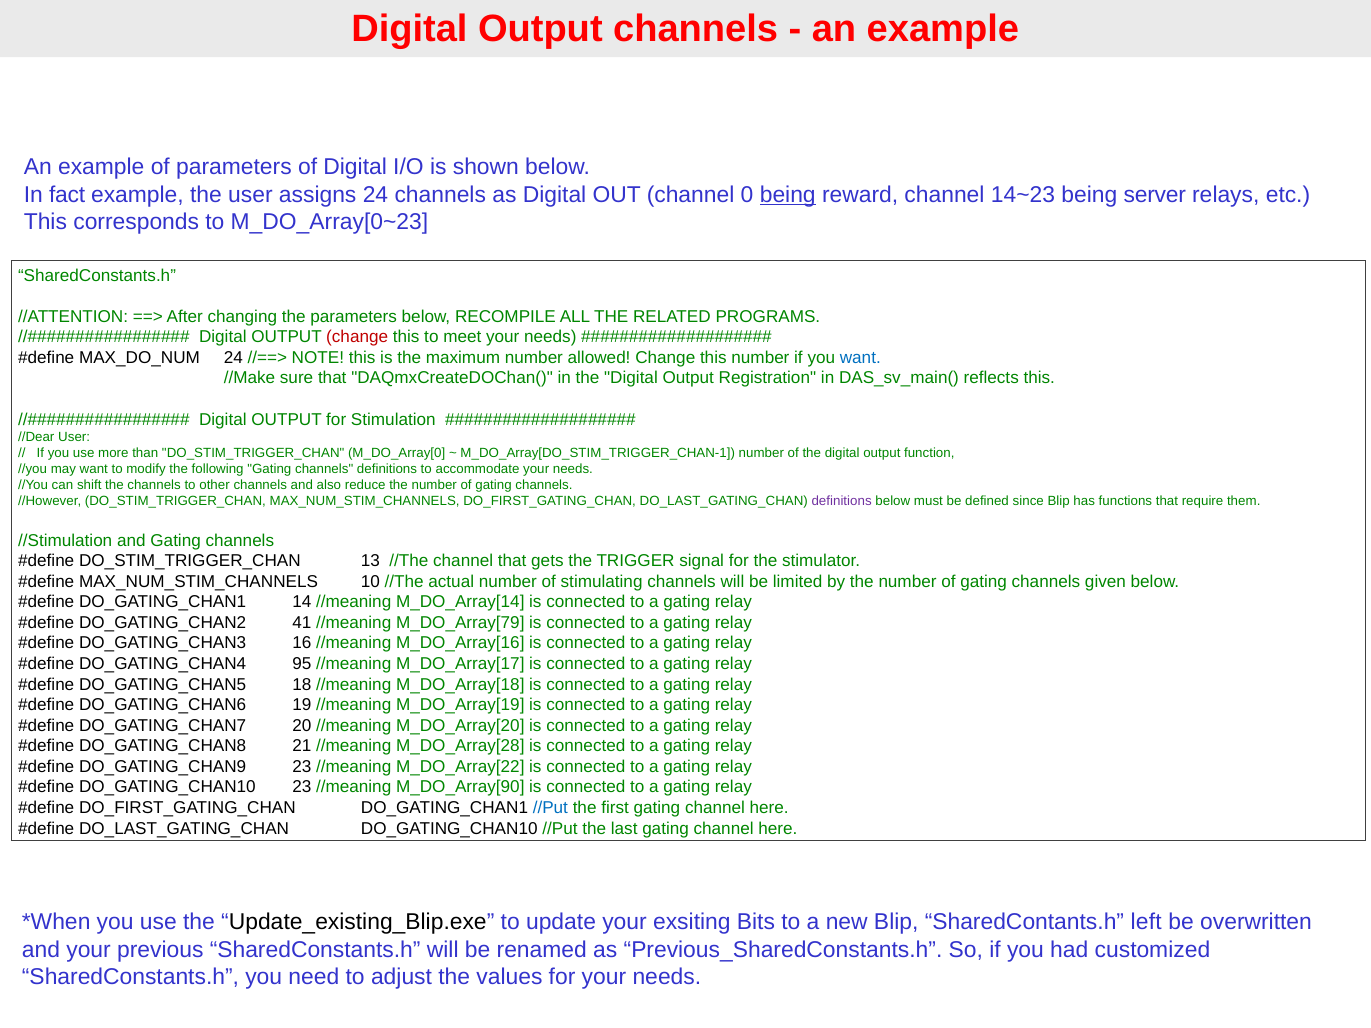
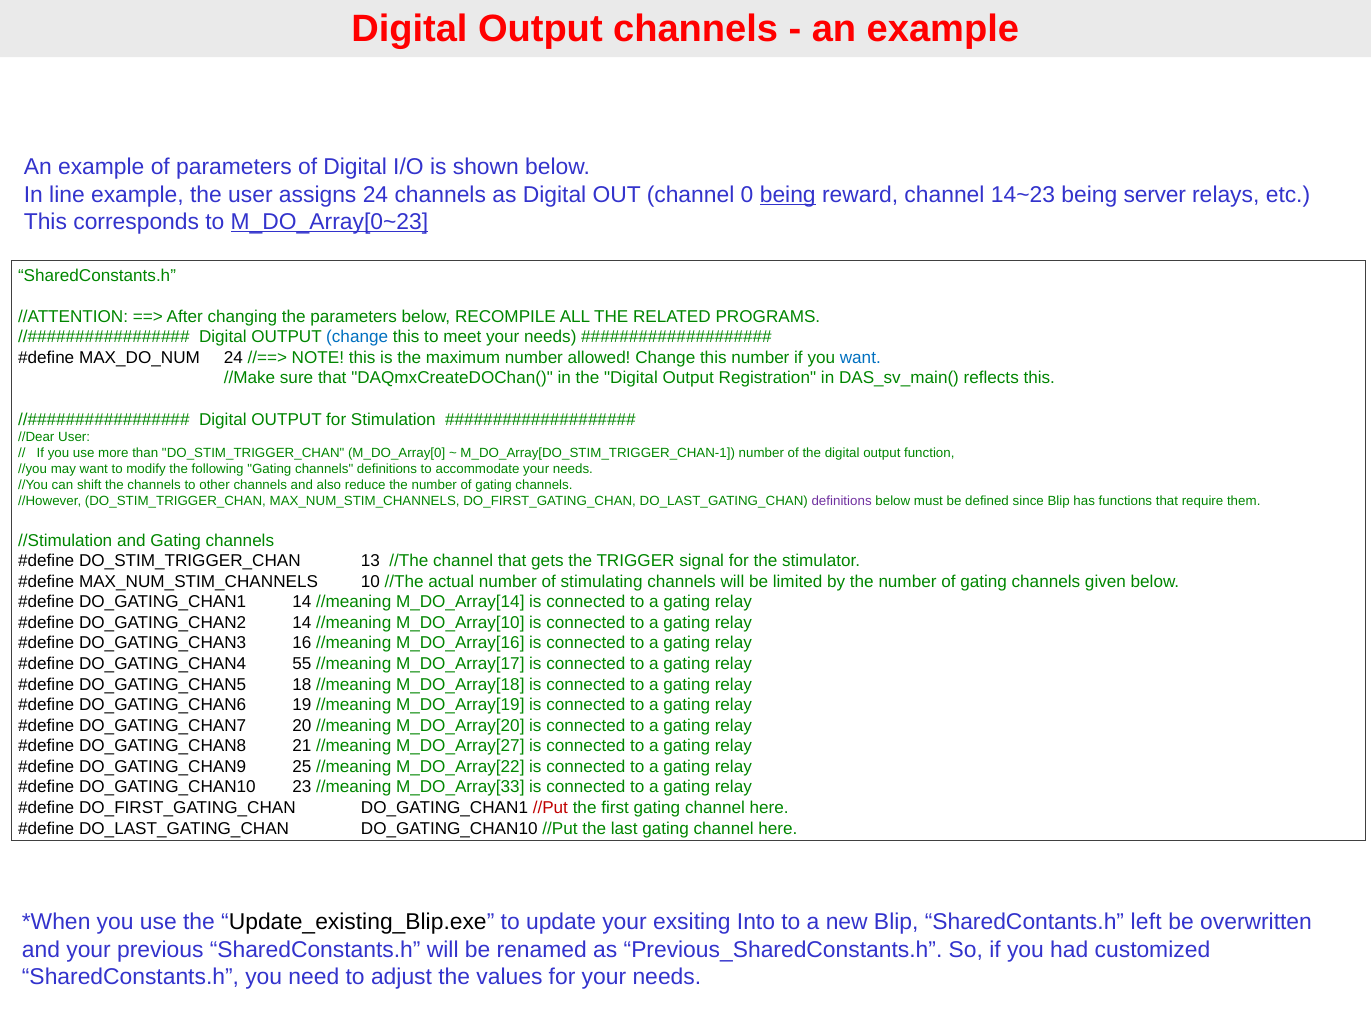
fact: fact -> line
M_DO_Array[0~23 underline: none -> present
change at (357, 337) colour: red -> blue
DO_GATING_CHAN2 41: 41 -> 14
M_DO_Array[79: M_DO_Array[79 -> M_DO_Array[10
95: 95 -> 55
M_DO_Array[28: M_DO_Array[28 -> M_DO_Array[27
DO_GATING_CHAN9 23: 23 -> 25
M_DO_Array[90: M_DO_Array[90 -> M_DO_Array[33
//Put at (550, 808) colour: blue -> red
Bits: Bits -> Into
